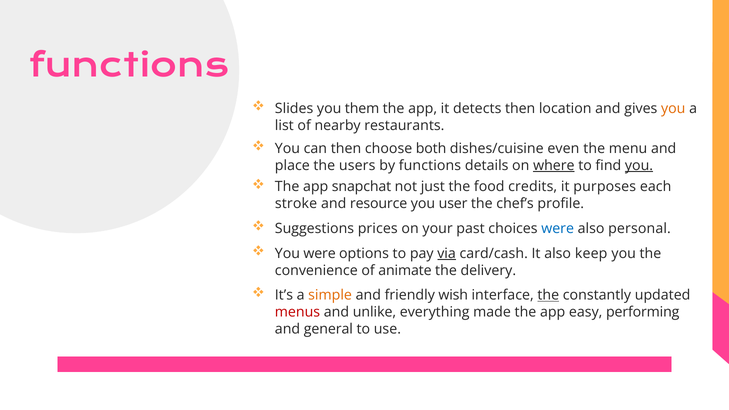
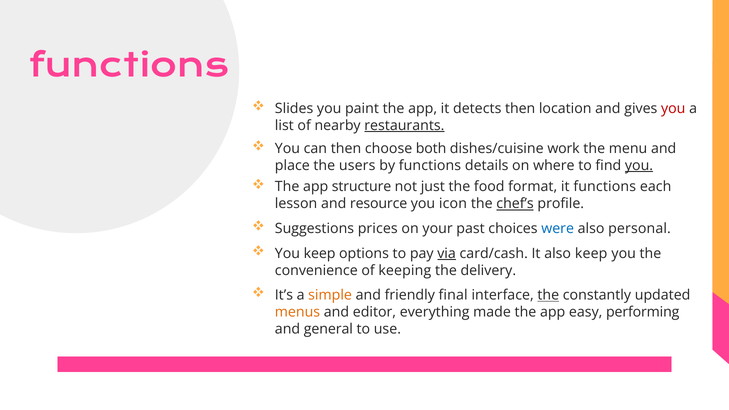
them: them -> paint
you at (673, 108) colour: orange -> red
restaurants underline: none -> present
even: even -> work
where underline: present -> none
snapchat: snapchat -> structure
credits: credits -> format
it purposes: purposes -> functions
stroke: stroke -> lesson
user: user -> icon
chef’s underline: none -> present
You were: were -> keep
animate: animate -> keeping
wish: wish -> final
menus colour: red -> orange
unlike: unlike -> editor
